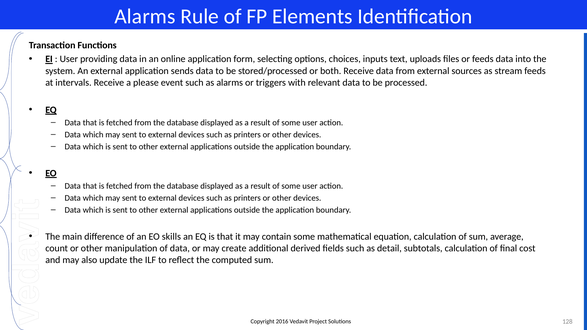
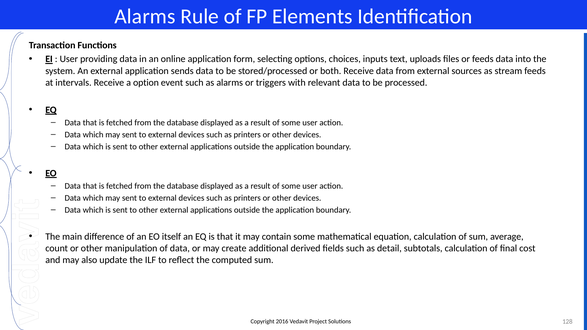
please: please -> option
skills: skills -> itself
